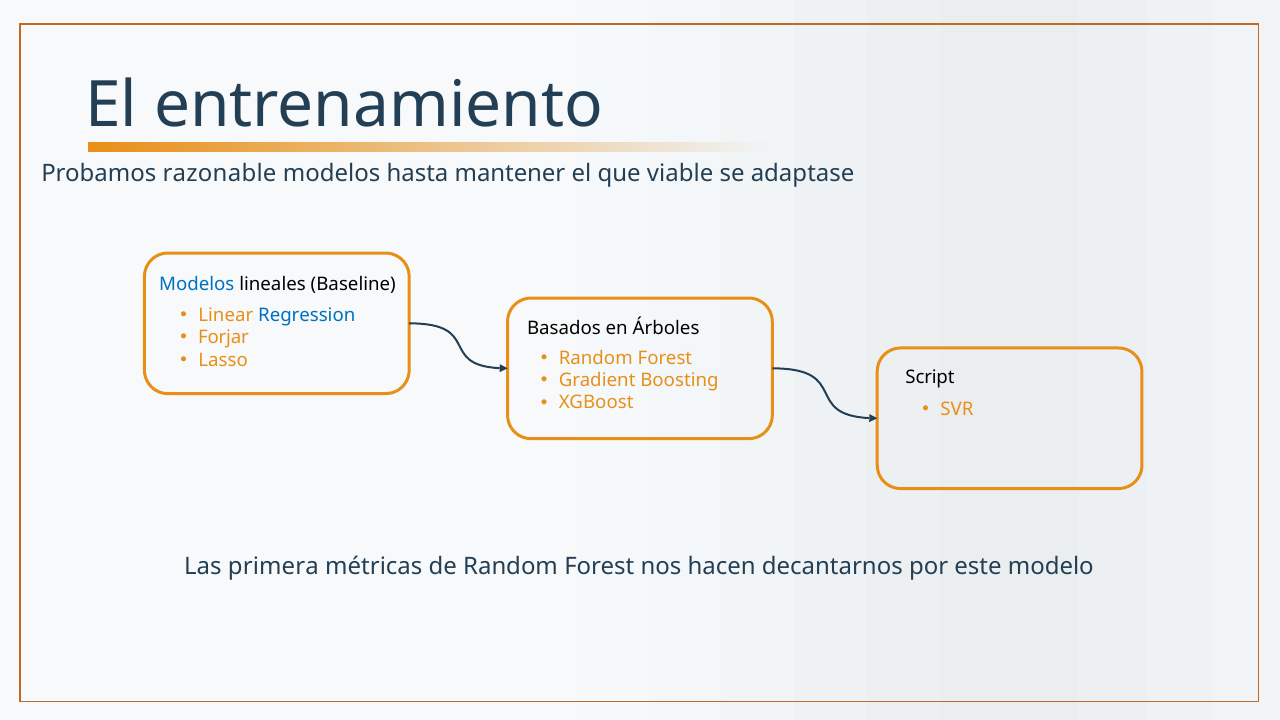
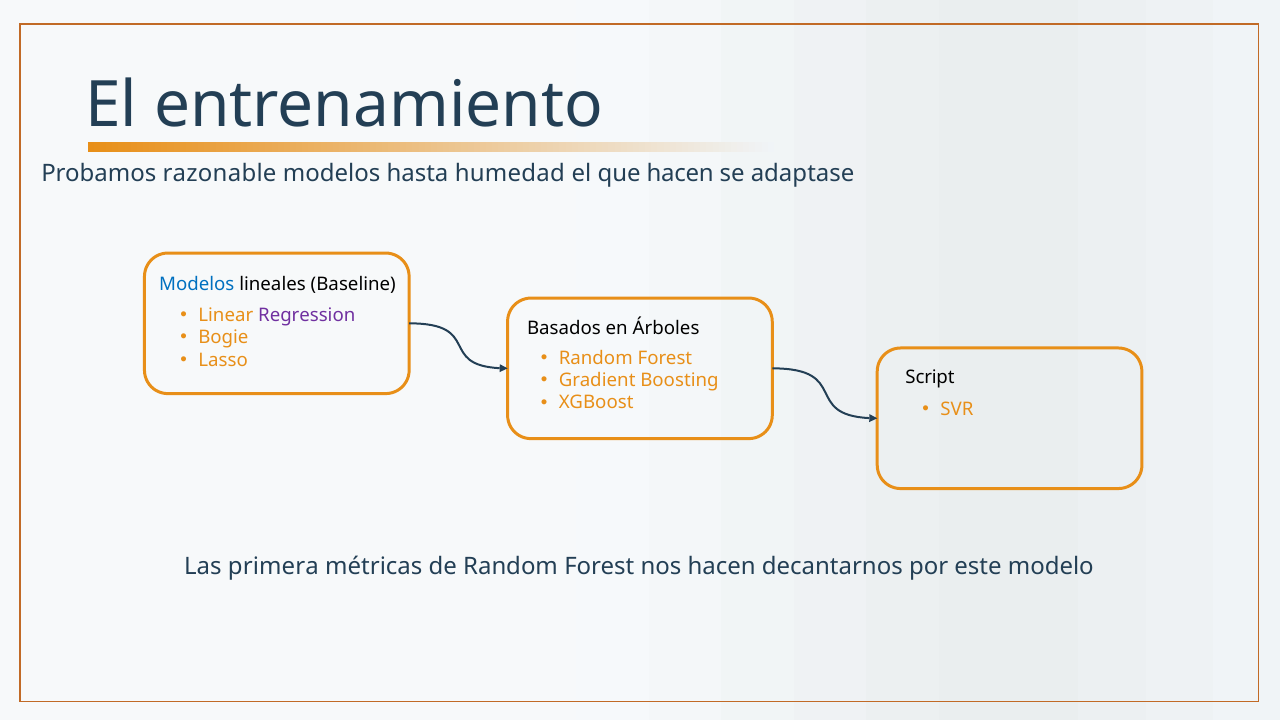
mantener: mantener -> humedad
que viable: viable -> hacen
Regression colour: blue -> purple
Forjar: Forjar -> Bogie
